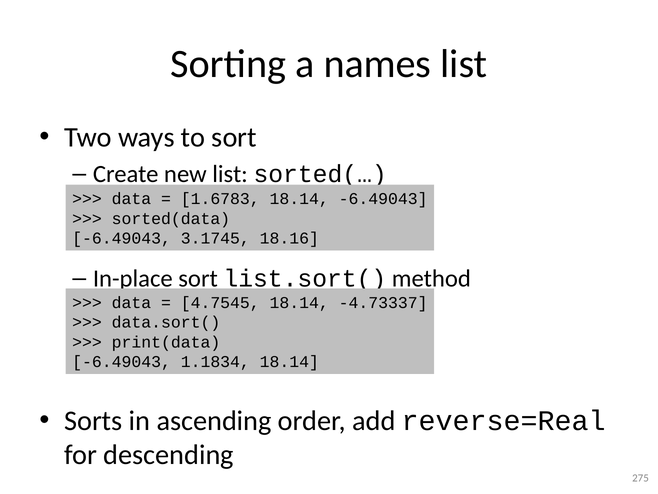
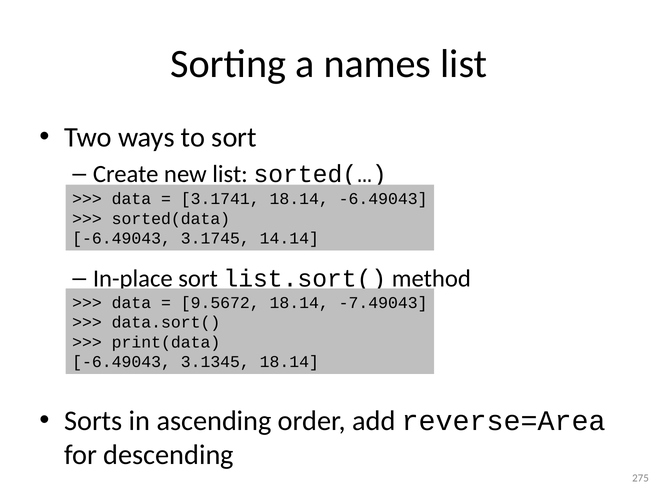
1.6783: 1.6783 -> 3.1741
18.16: 18.16 -> 14.14
4.7545: 4.7545 -> 9.5672
-4.73337: -4.73337 -> -7.49043
1.1834: 1.1834 -> 3.1345
reverse=Real: reverse=Real -> reverse=Area
